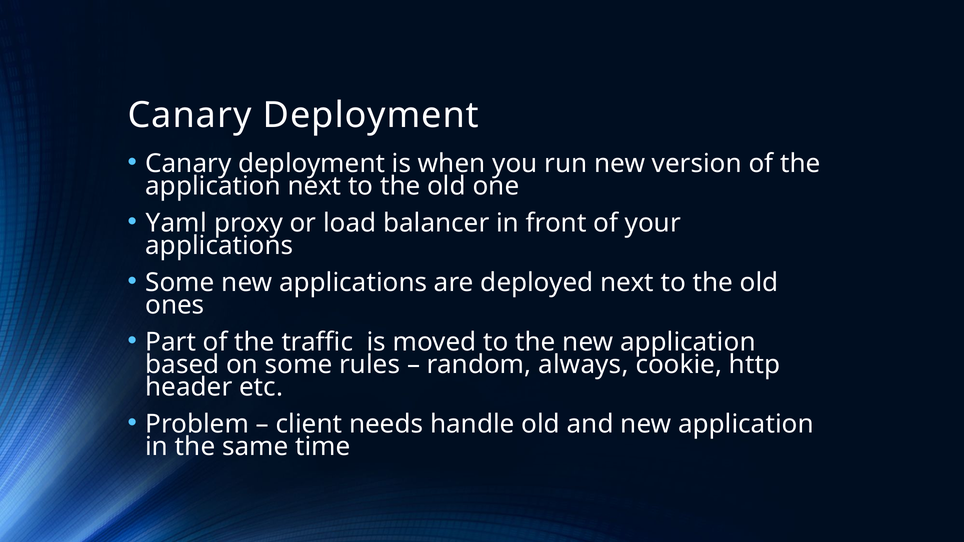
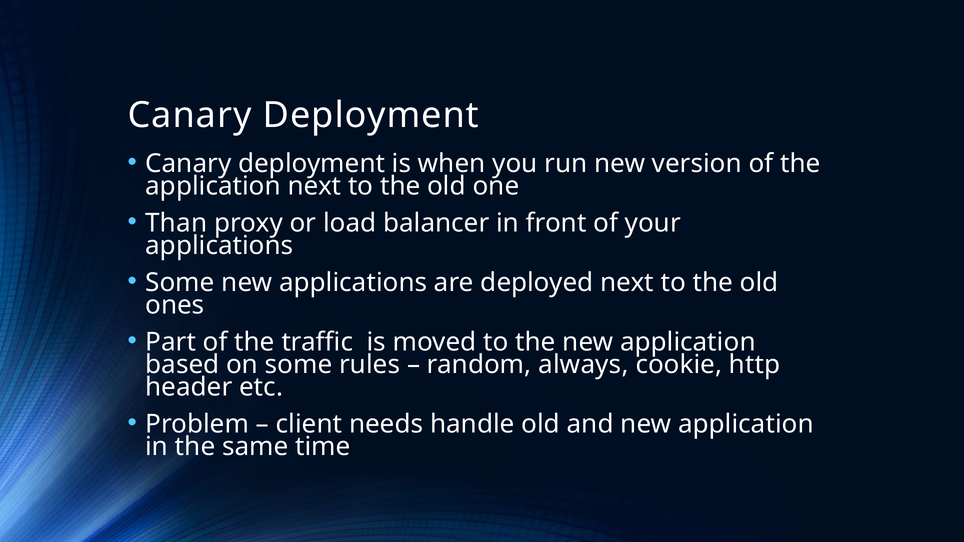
Yaml: Yaml -> Than
